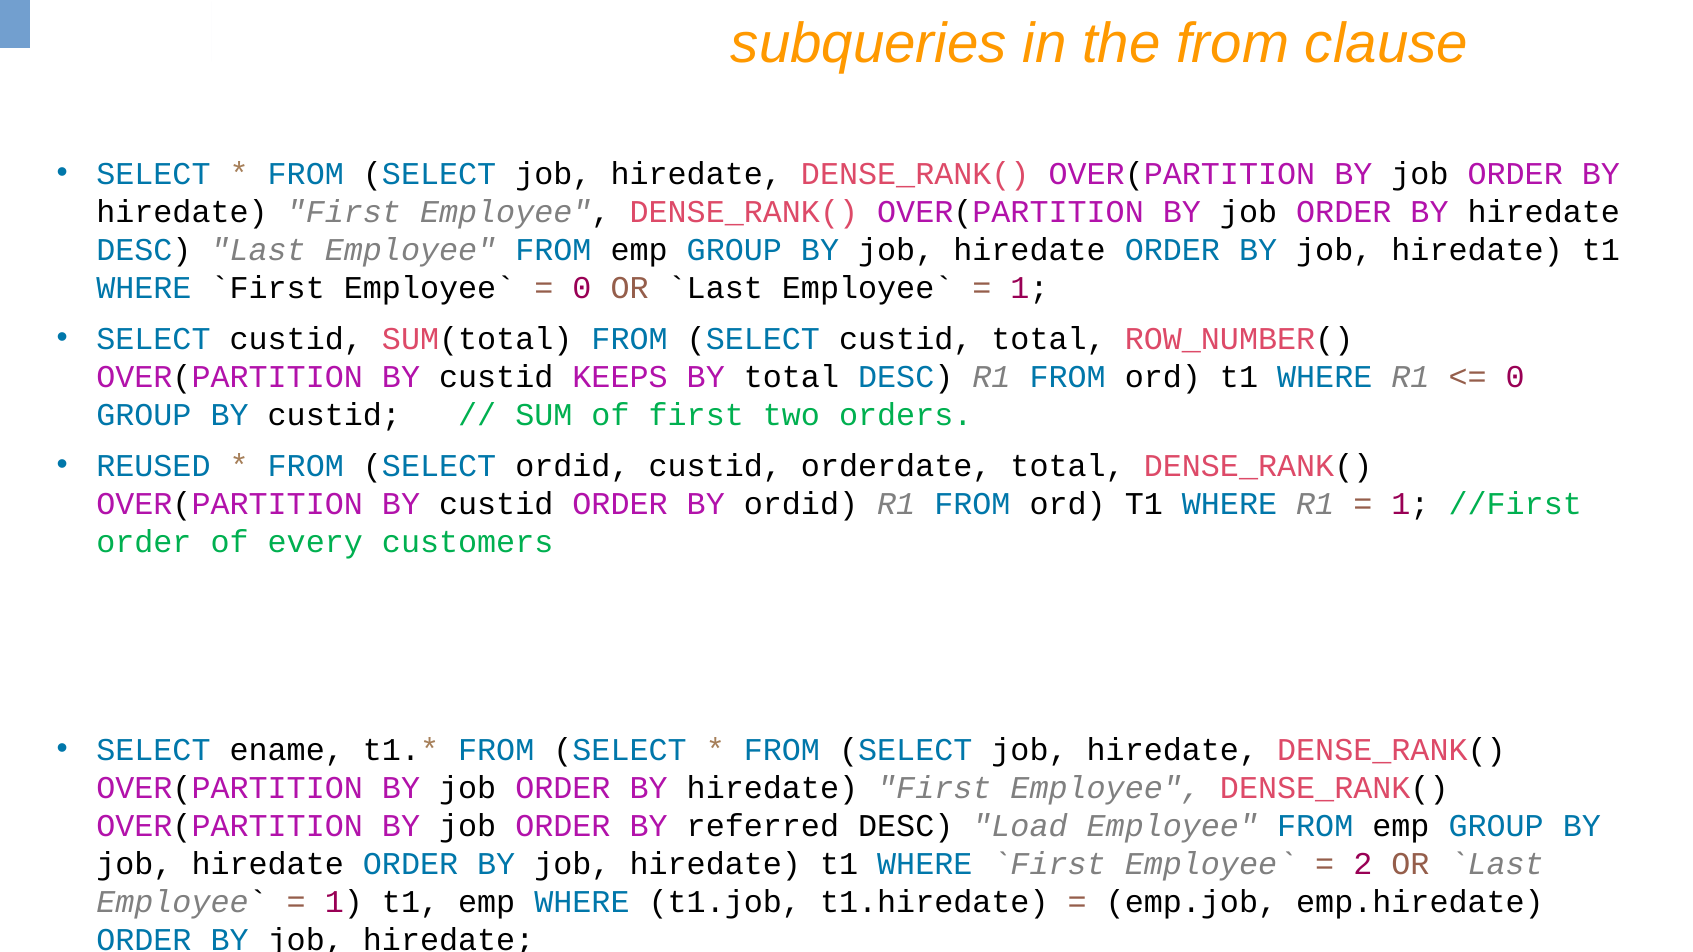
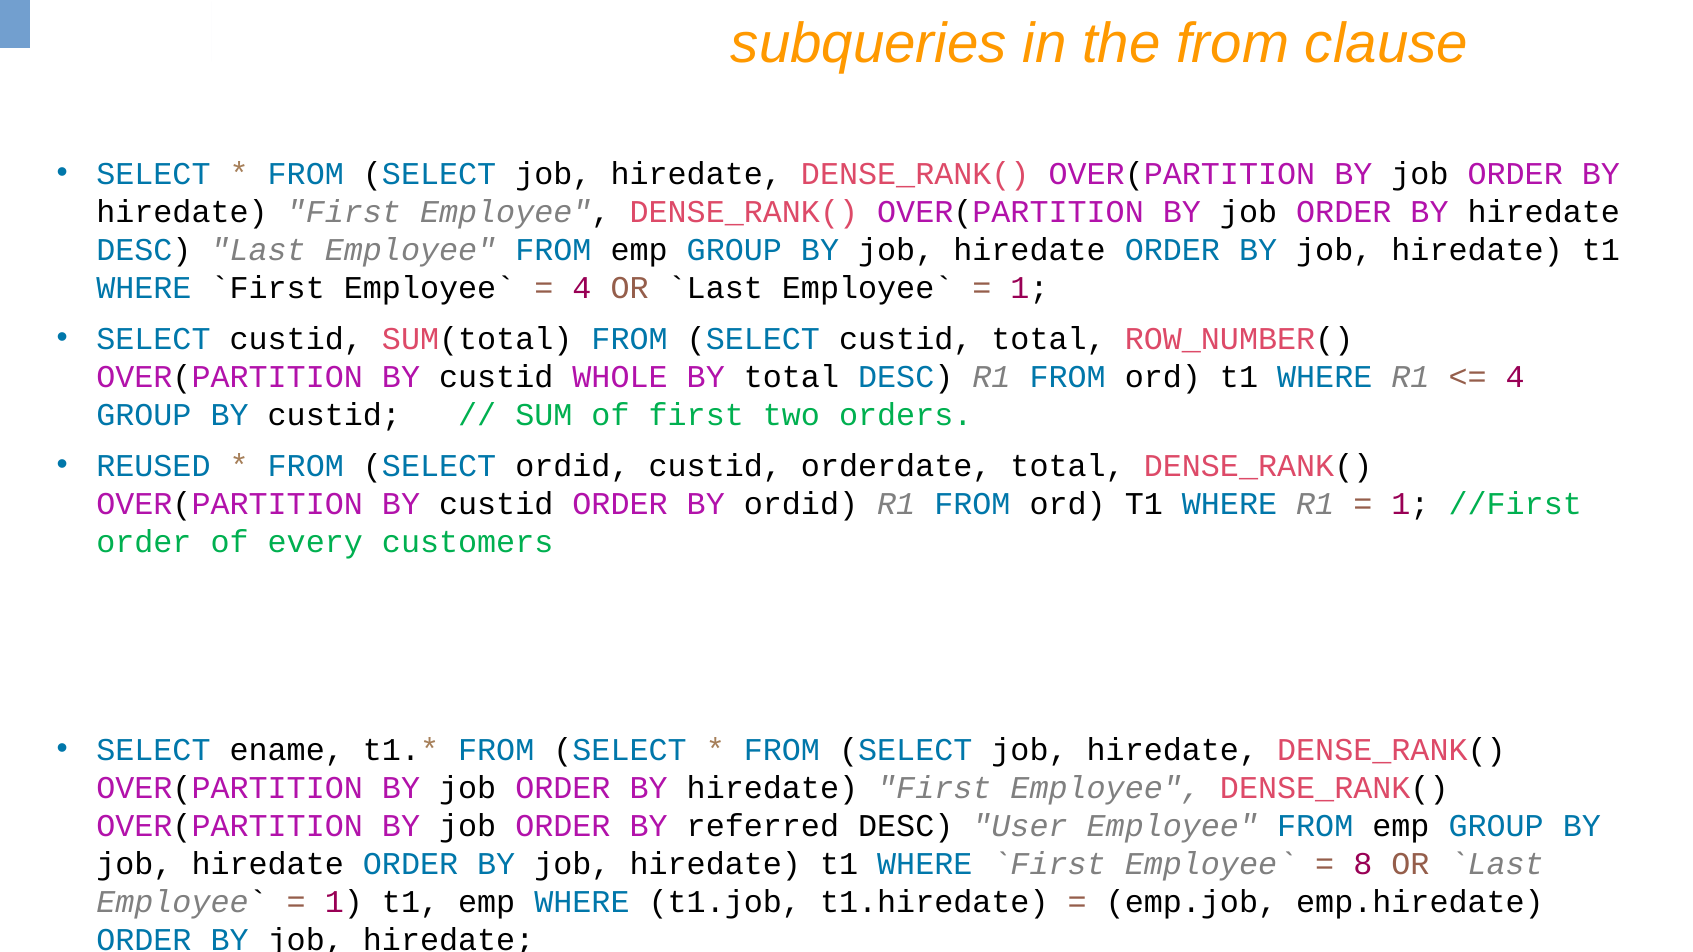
0 at (582, 288): 0 -> 4
KEEPS: KEEPS -> WHOLE
0 at (1515, 377): 0 -> 4
Load: Load -> User
2: 2 -> 8
